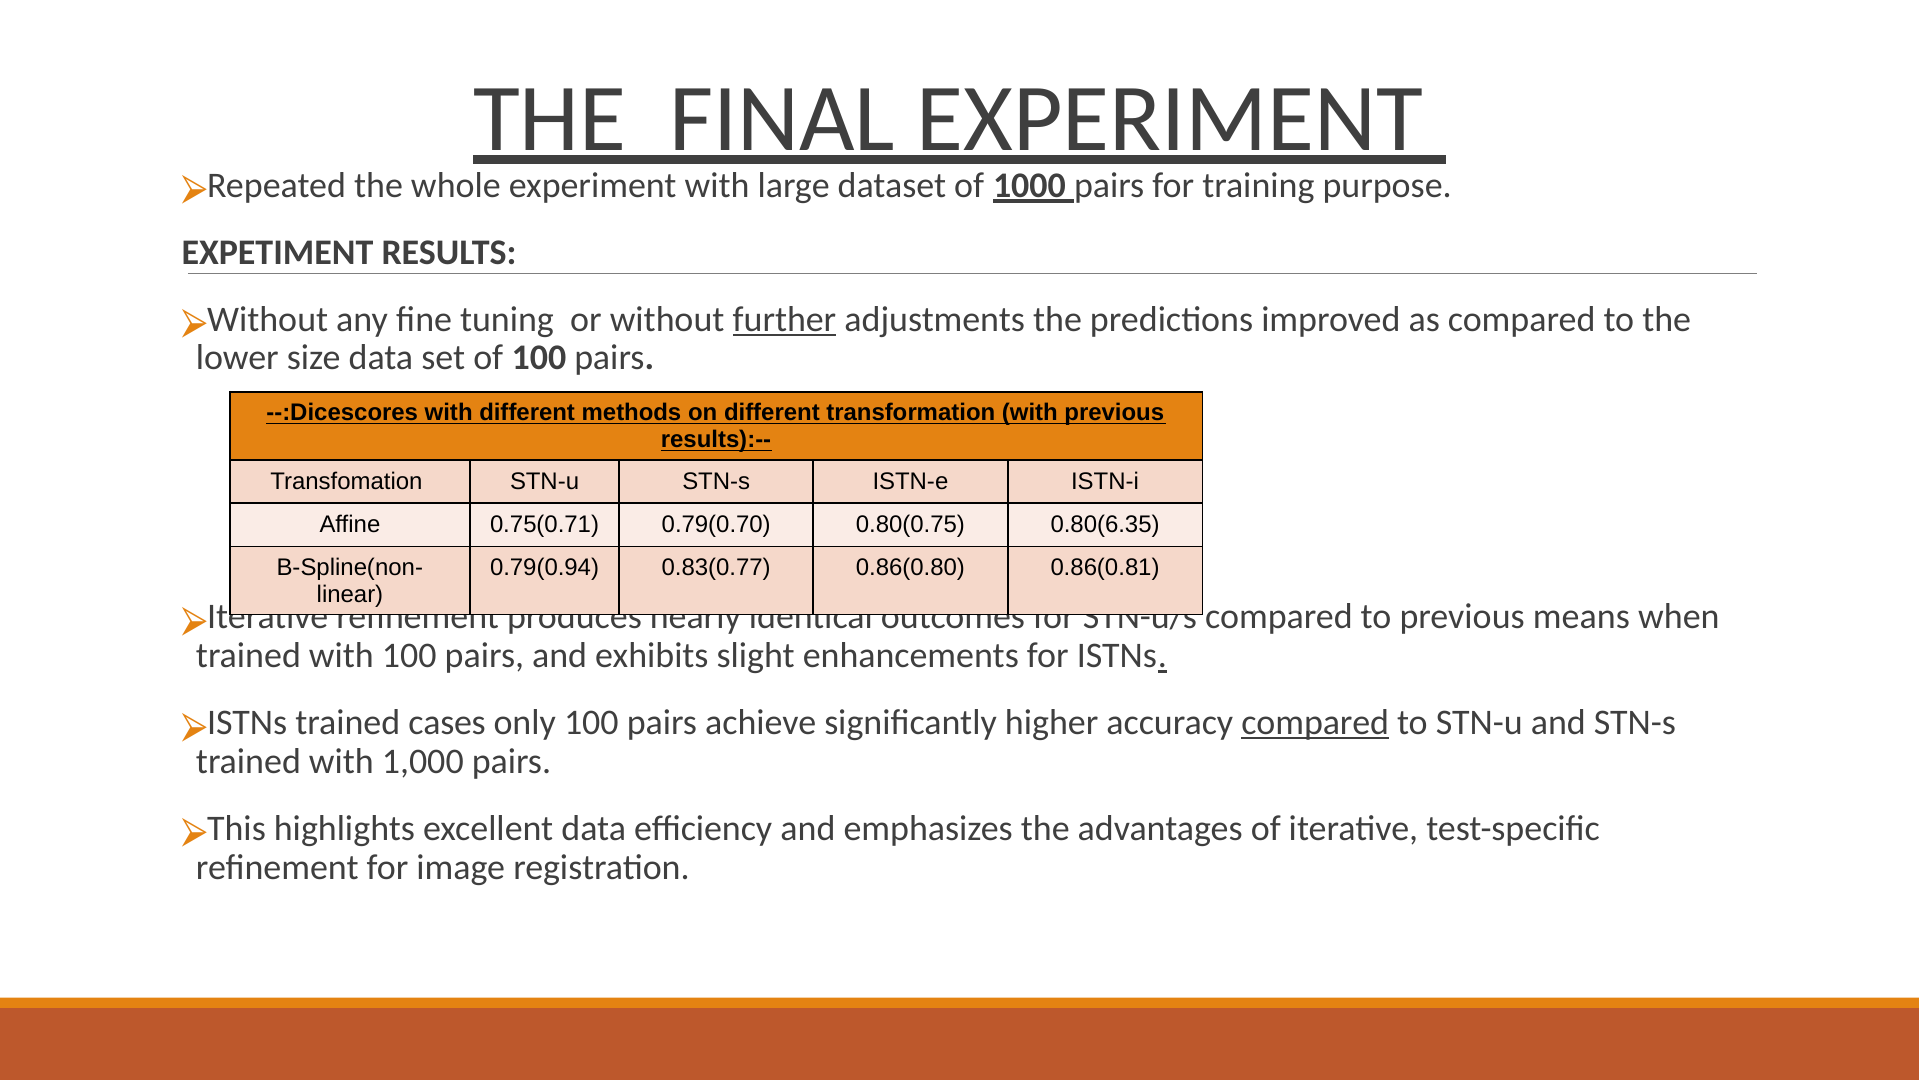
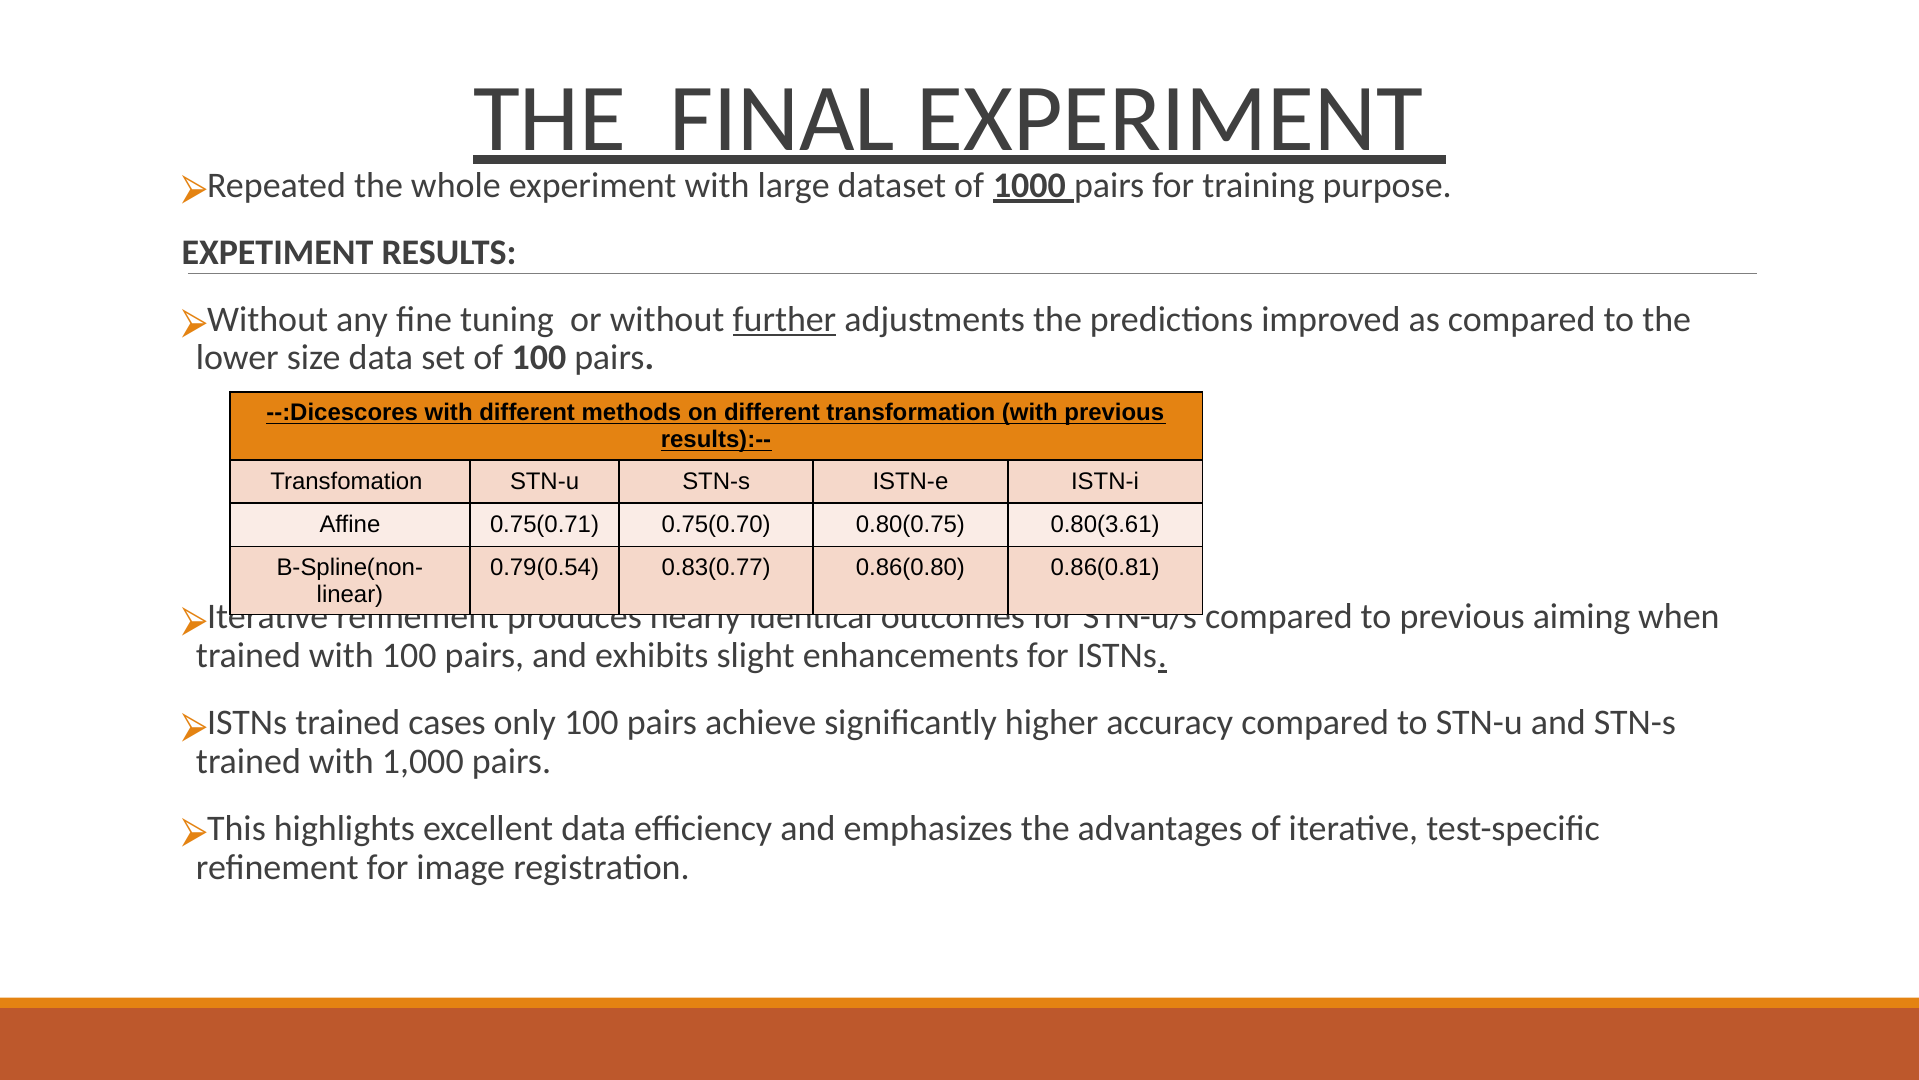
0.79(0.70: 0.79(0.70 -> 0.75(0.70
0.80(6.35: 0.80(6.35 -> 0.80(3.61
0.79(0.94: 0.79(0.94 -> 0.79(0.54
means: means -> aiming
compared at (1315, 722) underline: present -> none
